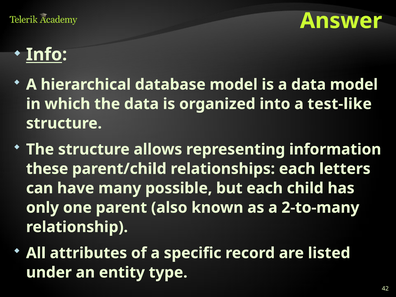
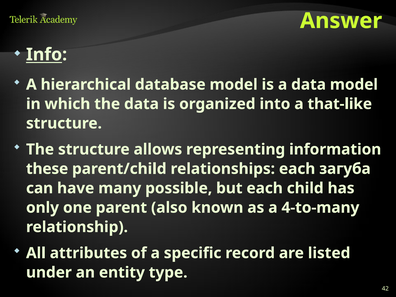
test-like: test-like -> that-like
letters: letters -> загуба
2-to-many: 2-to-many -> 4-to-many
